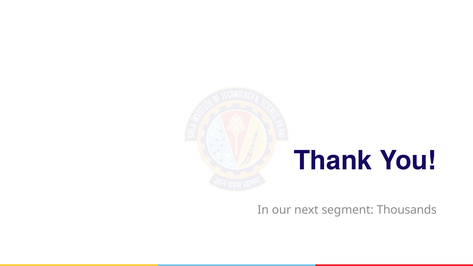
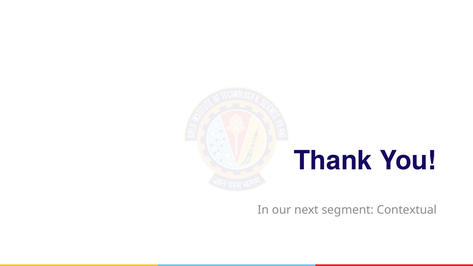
Thousands: Thousands -> Contextual
